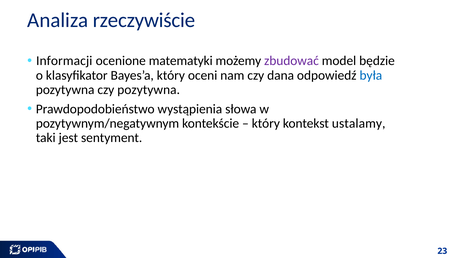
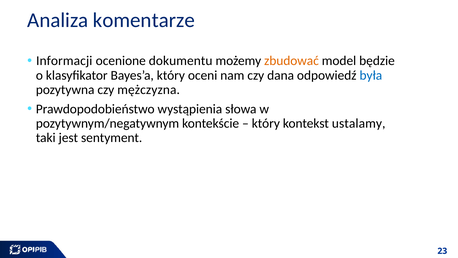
rzeczywiście: rzeczywiście -> komentarze
matematyki: matematyki -> dokumentu
zbudować colour: purple -> orange
czy pozytywna: pozytywna -> mężczyzna
